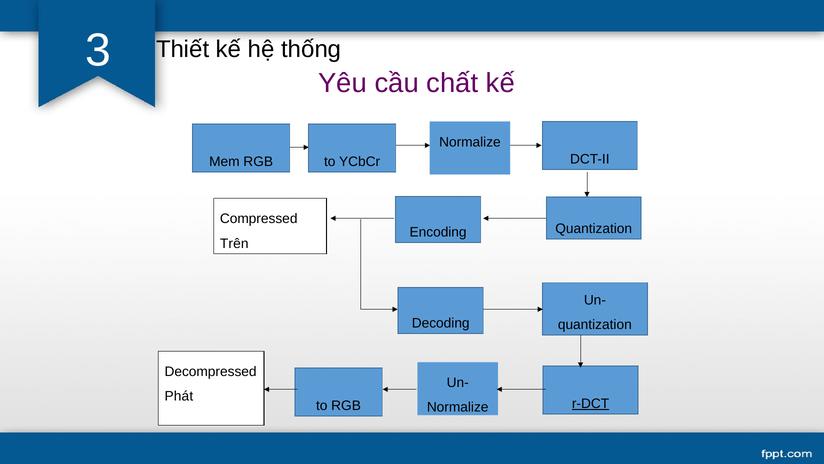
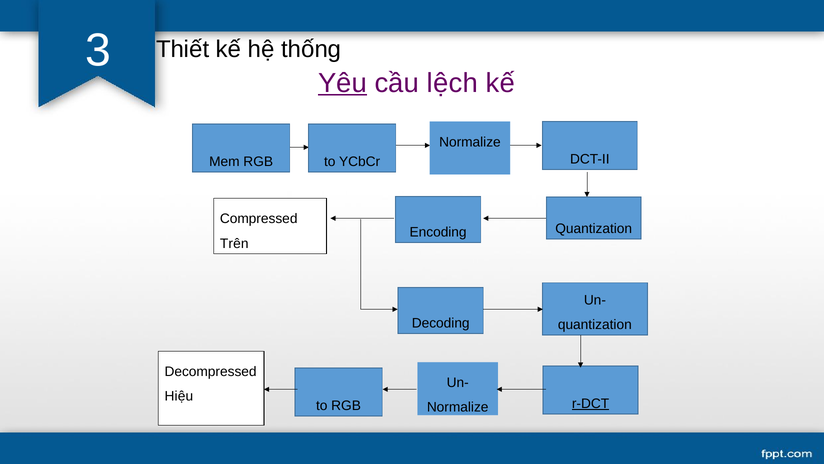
Yêu underline: none -> present
chất: chất -> lệch
Phát: Phát -> Hiệu
